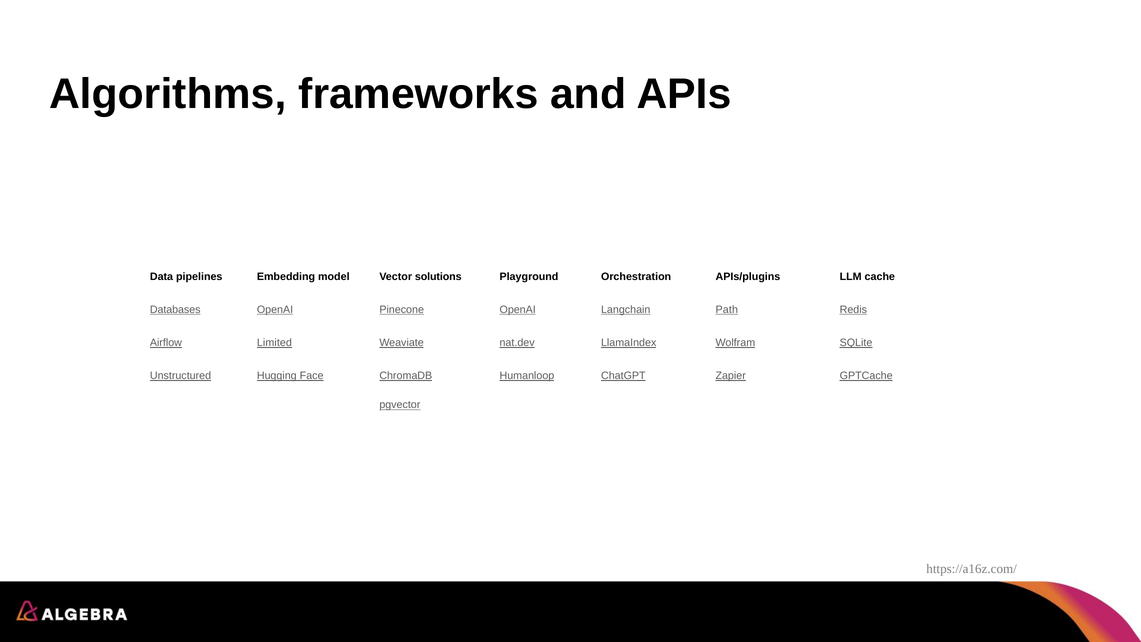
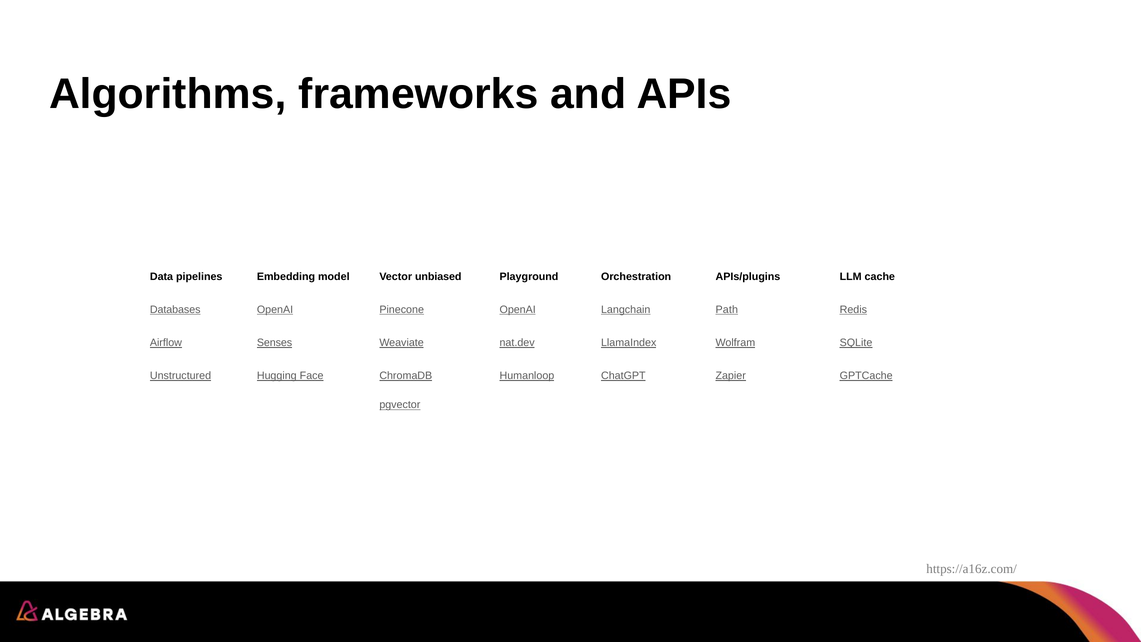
solutions: solutions -> unbiased
Limited: Limited -> Senses
